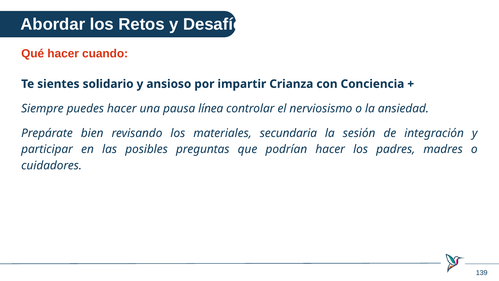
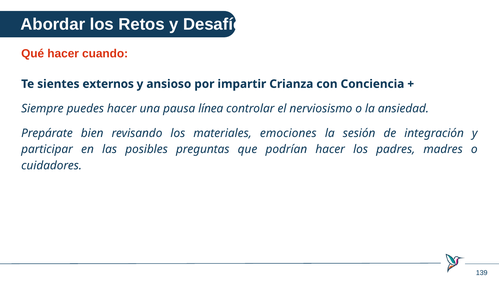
solidario: solidario -> externos
secundaria: secundaria -> emociones
